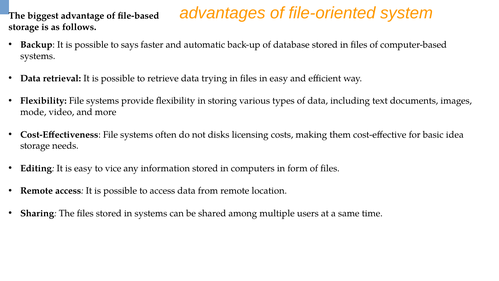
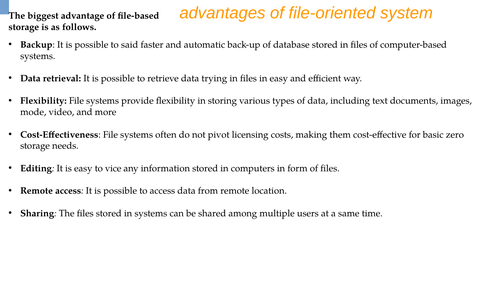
says: says -> said
disks: disks -> pivot
idea: idea -> zero
